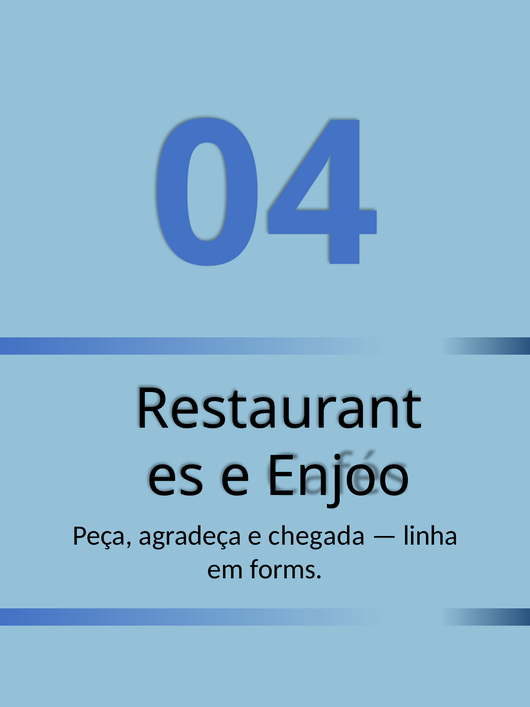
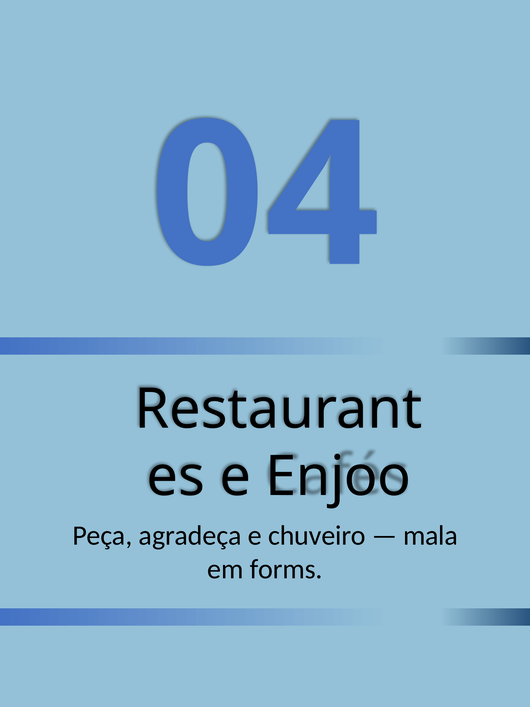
chegada: chegada -> chuveiro
linha: linha -> mala
